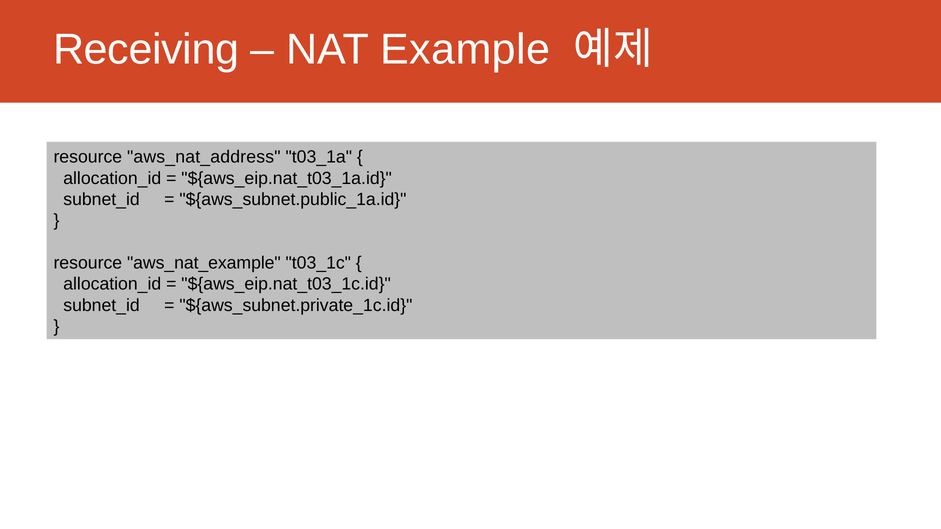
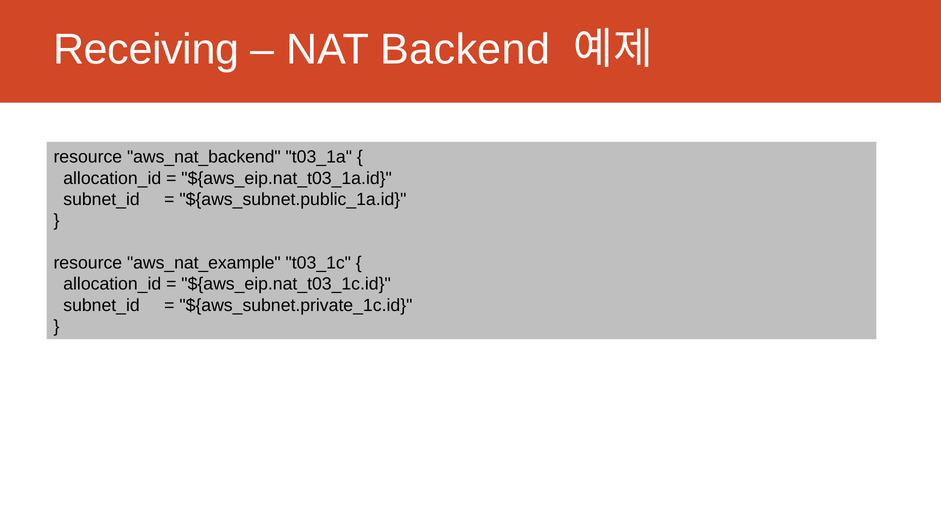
Example: Example -> Backend
aws_nat_address: aws_nat_address -> aws_nat_backend
